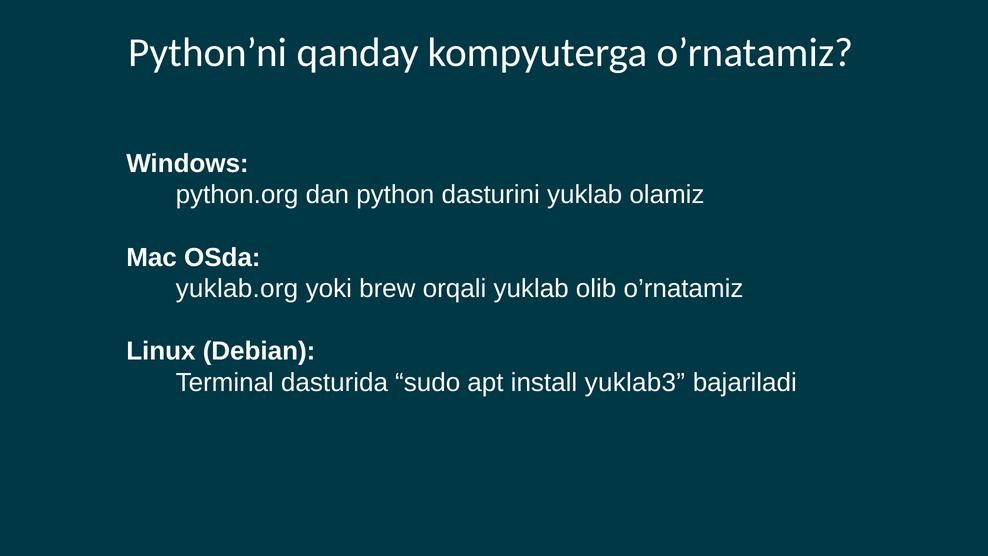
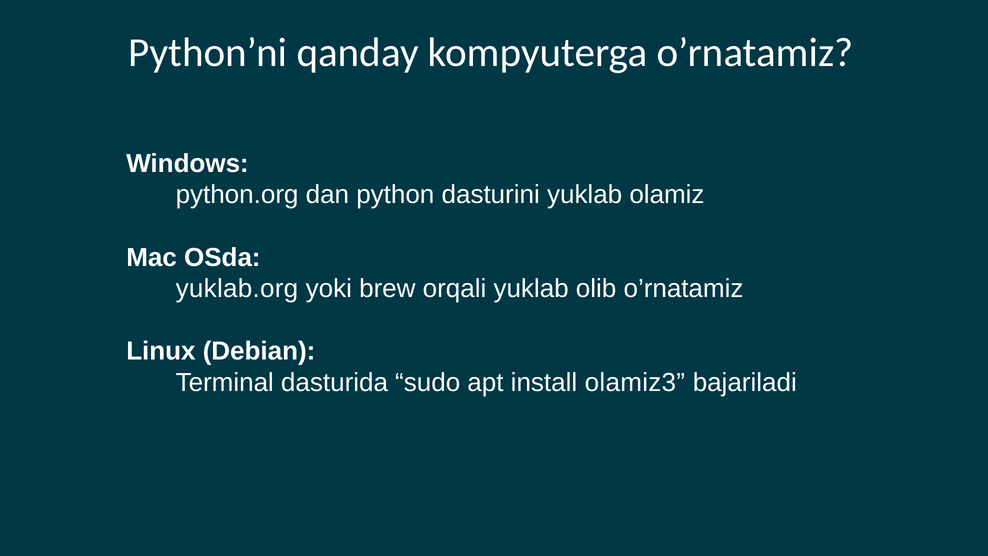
yuklab3: yuklab3 -> olamiz3
